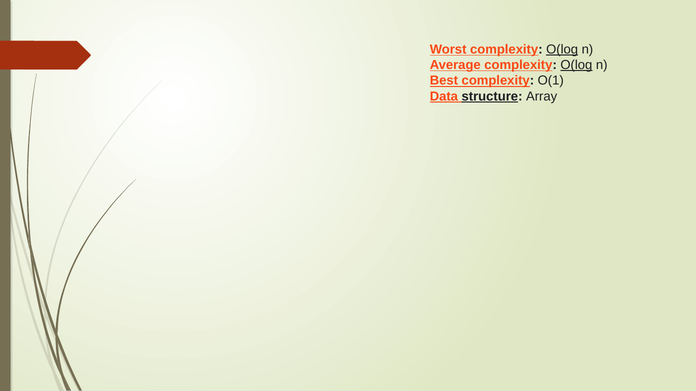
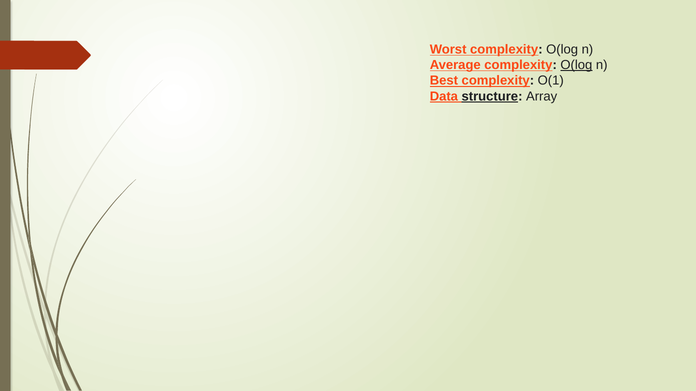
O(log at (562, 49) underline: present -> none
